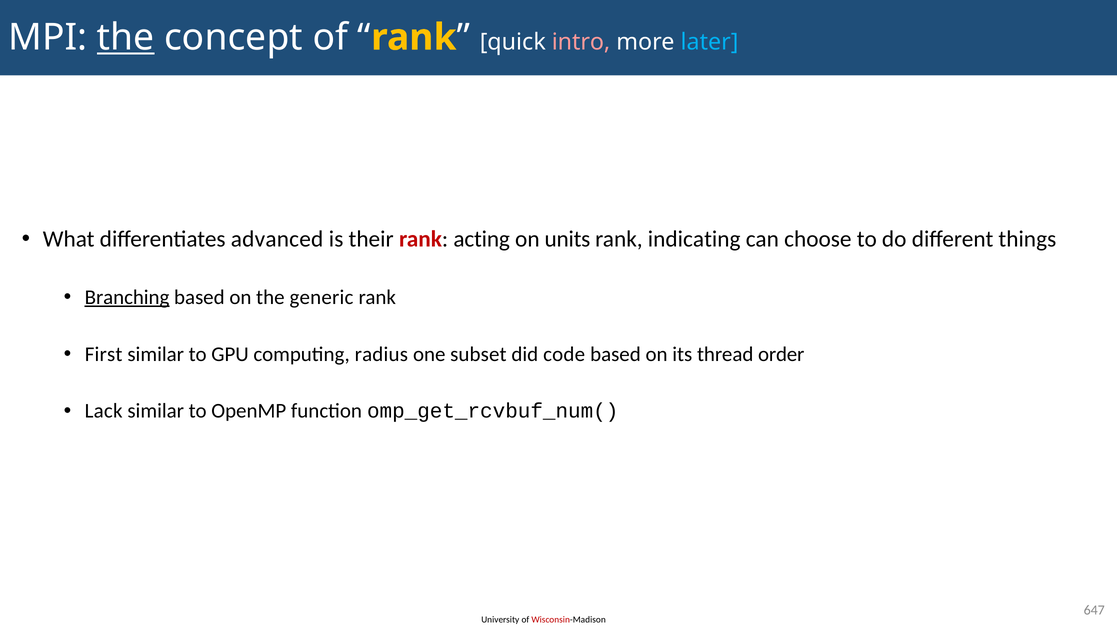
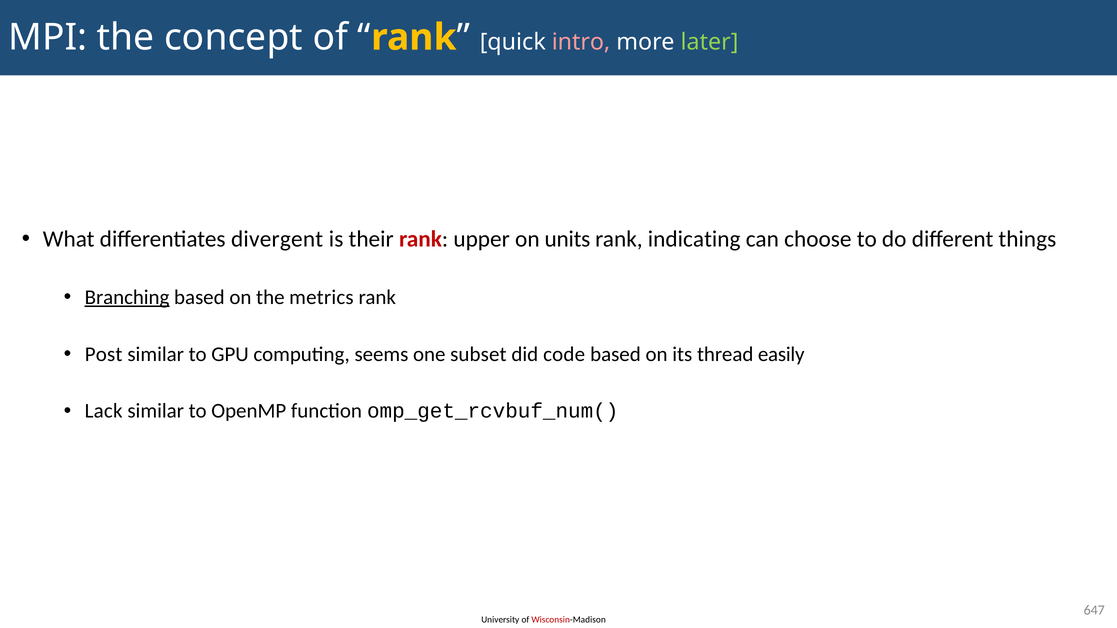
the at (126, 37) underline: present -> none
later colour: light blue -> light green
advanced: advanced -> divergent
acting: acting -> upper
generic: generic -> metrics
First: First -> Post
radius: radius -> seems
order: order -> easily
